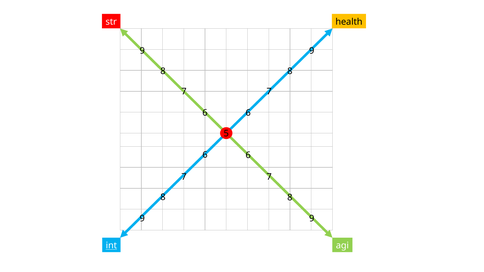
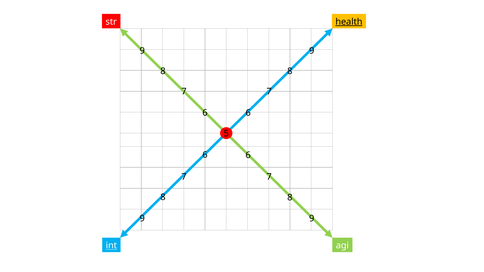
health underline: none -> present
